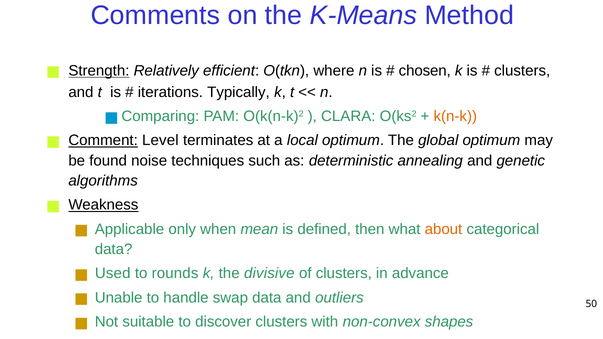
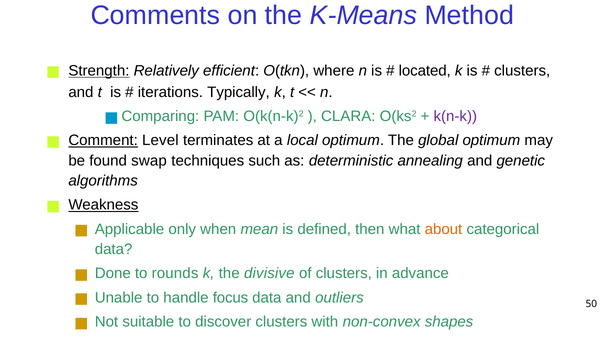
chosen: chosen -> located
k(n-k colour: orange -> purple
noise: noise -> swap
Used: Used -> Done
swap: swap -> focus
